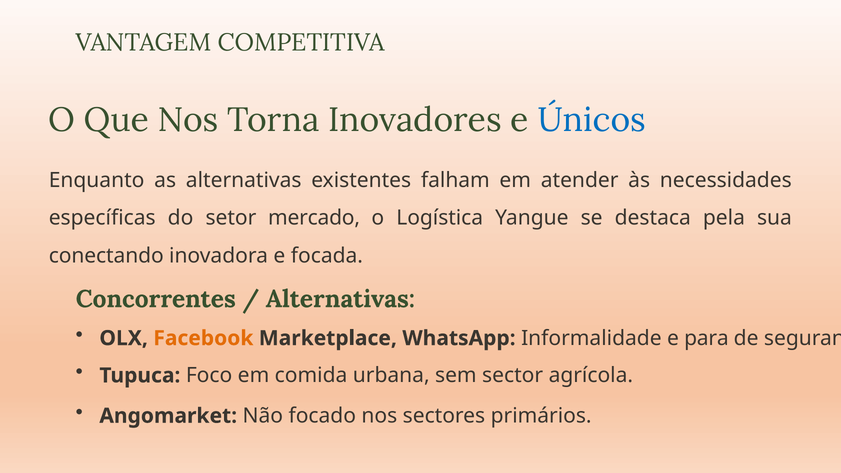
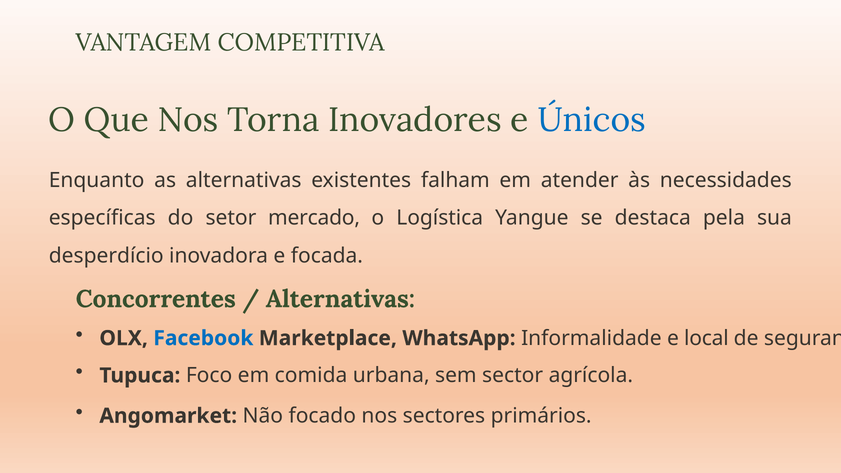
conectando: conectando -> desperdício
Facebook colour: orange -> blue
para: para -> local
